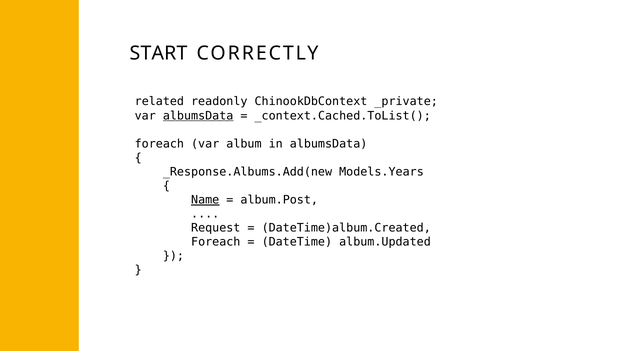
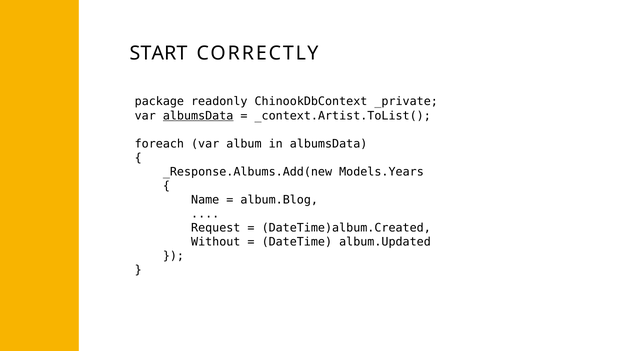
related: related -> package
_context.Cached.ToList(: _context.Cached.ToList( -> _context.Artist.ToList(
Name underline: present -> none
album.Post: album.Post -> album.Blog
Foreach at (216, 242): Foreach -> Without
